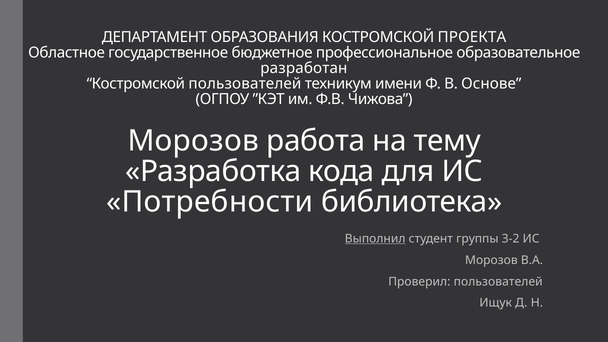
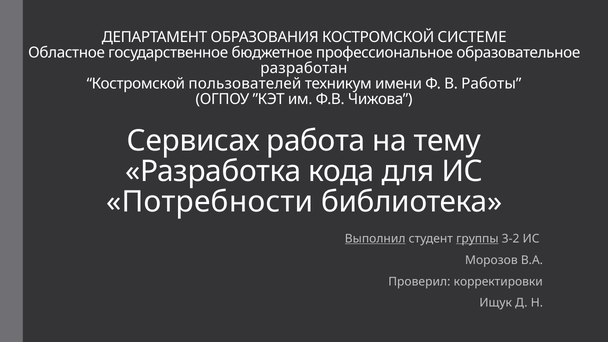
ПРОЕКТА: ПРОЕКТА -> СИСТЕМЕ
Основе: Основе -> Работы
Морозов at (193, 141): Морозов -> Сервисах
группы underline: none -> present
Проверил пользователей: пользователей -> корректировки
